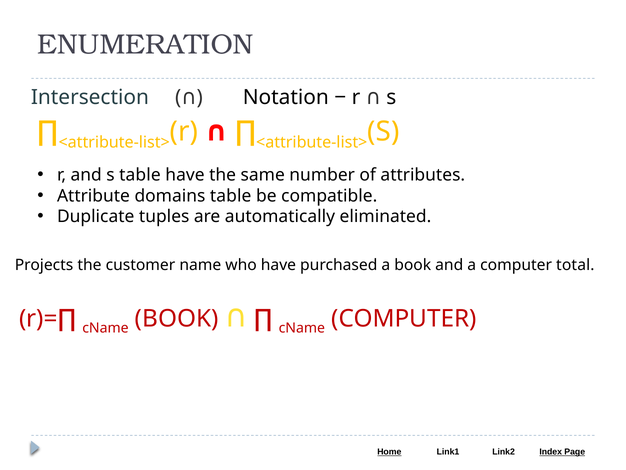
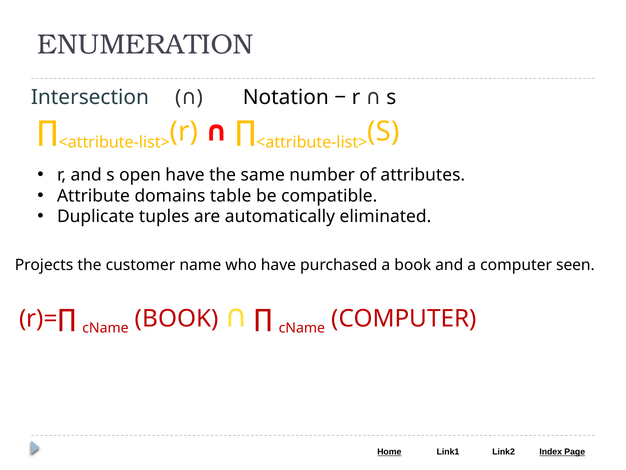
s table: table -> open
total: total -> seen
